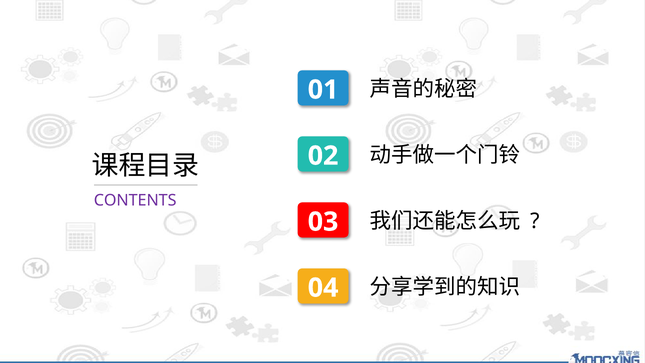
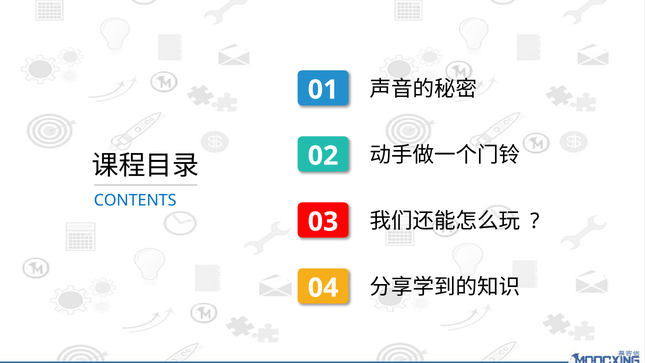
CONTENTS colour: purple -> blue
